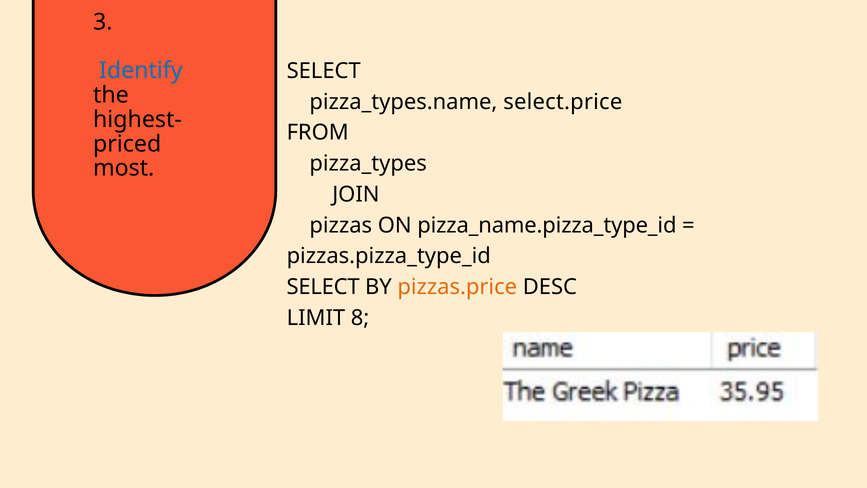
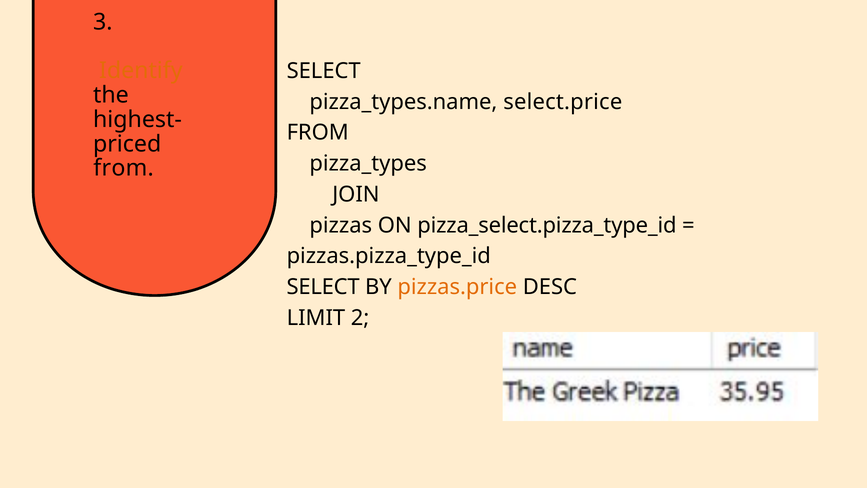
Identify colour: blue -> orange
most at (124, 168): most -> from
pizza_name.pizza_type_id: pizza_name.pizza_type_id -> pizza_select.pizza_type_id
8: 8 -> 2
